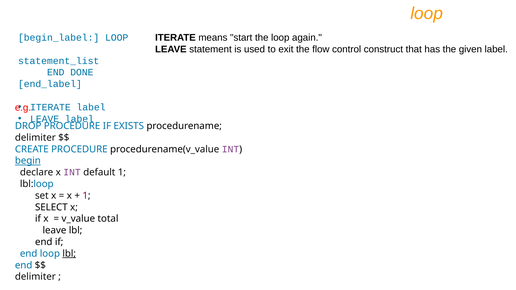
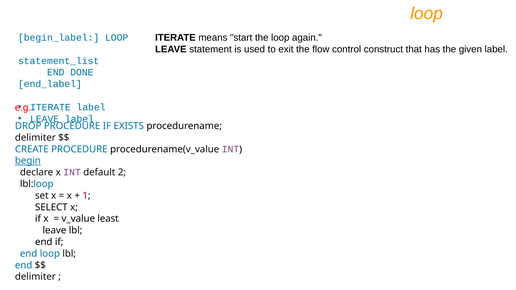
default 1: 1 -> 2
total: total -> least
lbl at (69, 254) underline: present -> none
